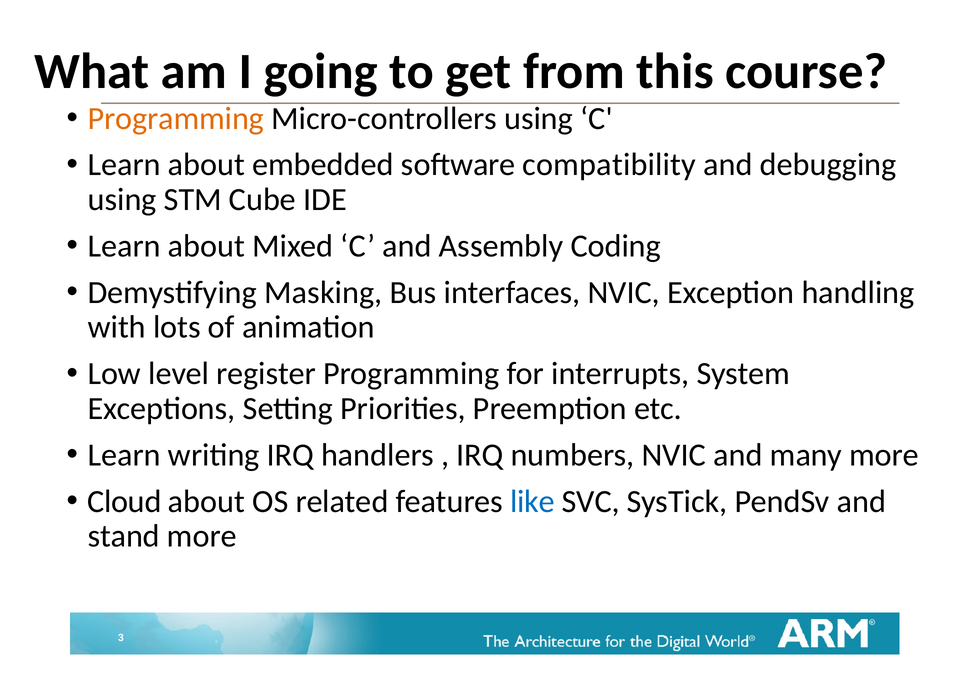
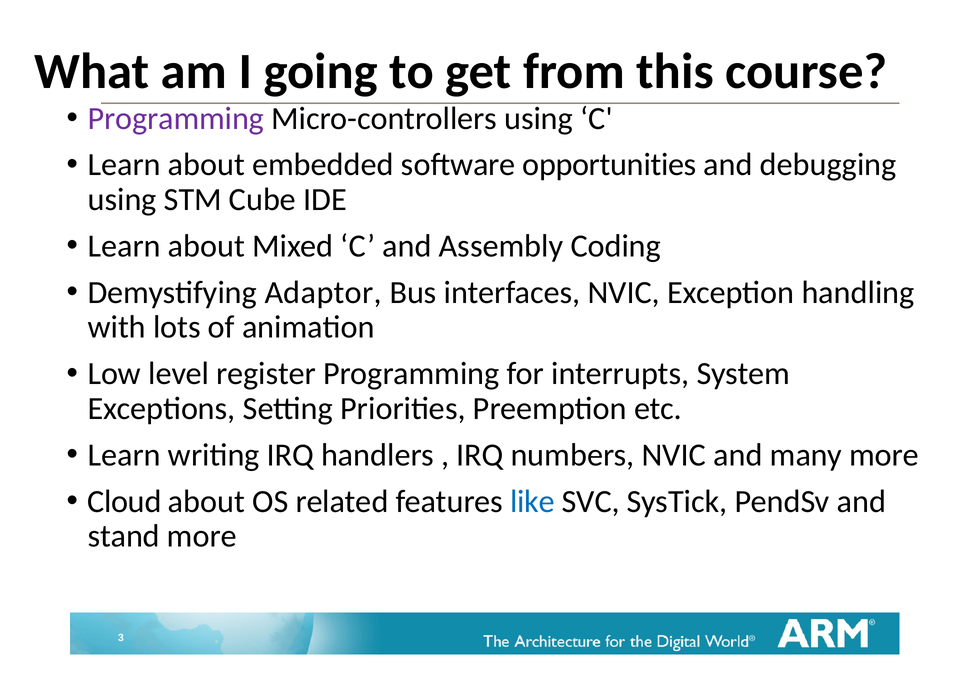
Programming at (176, 118) colour: orange -> purple
compatibility: compatibility -> opportunities
Masking: Masking -> Adaptor
